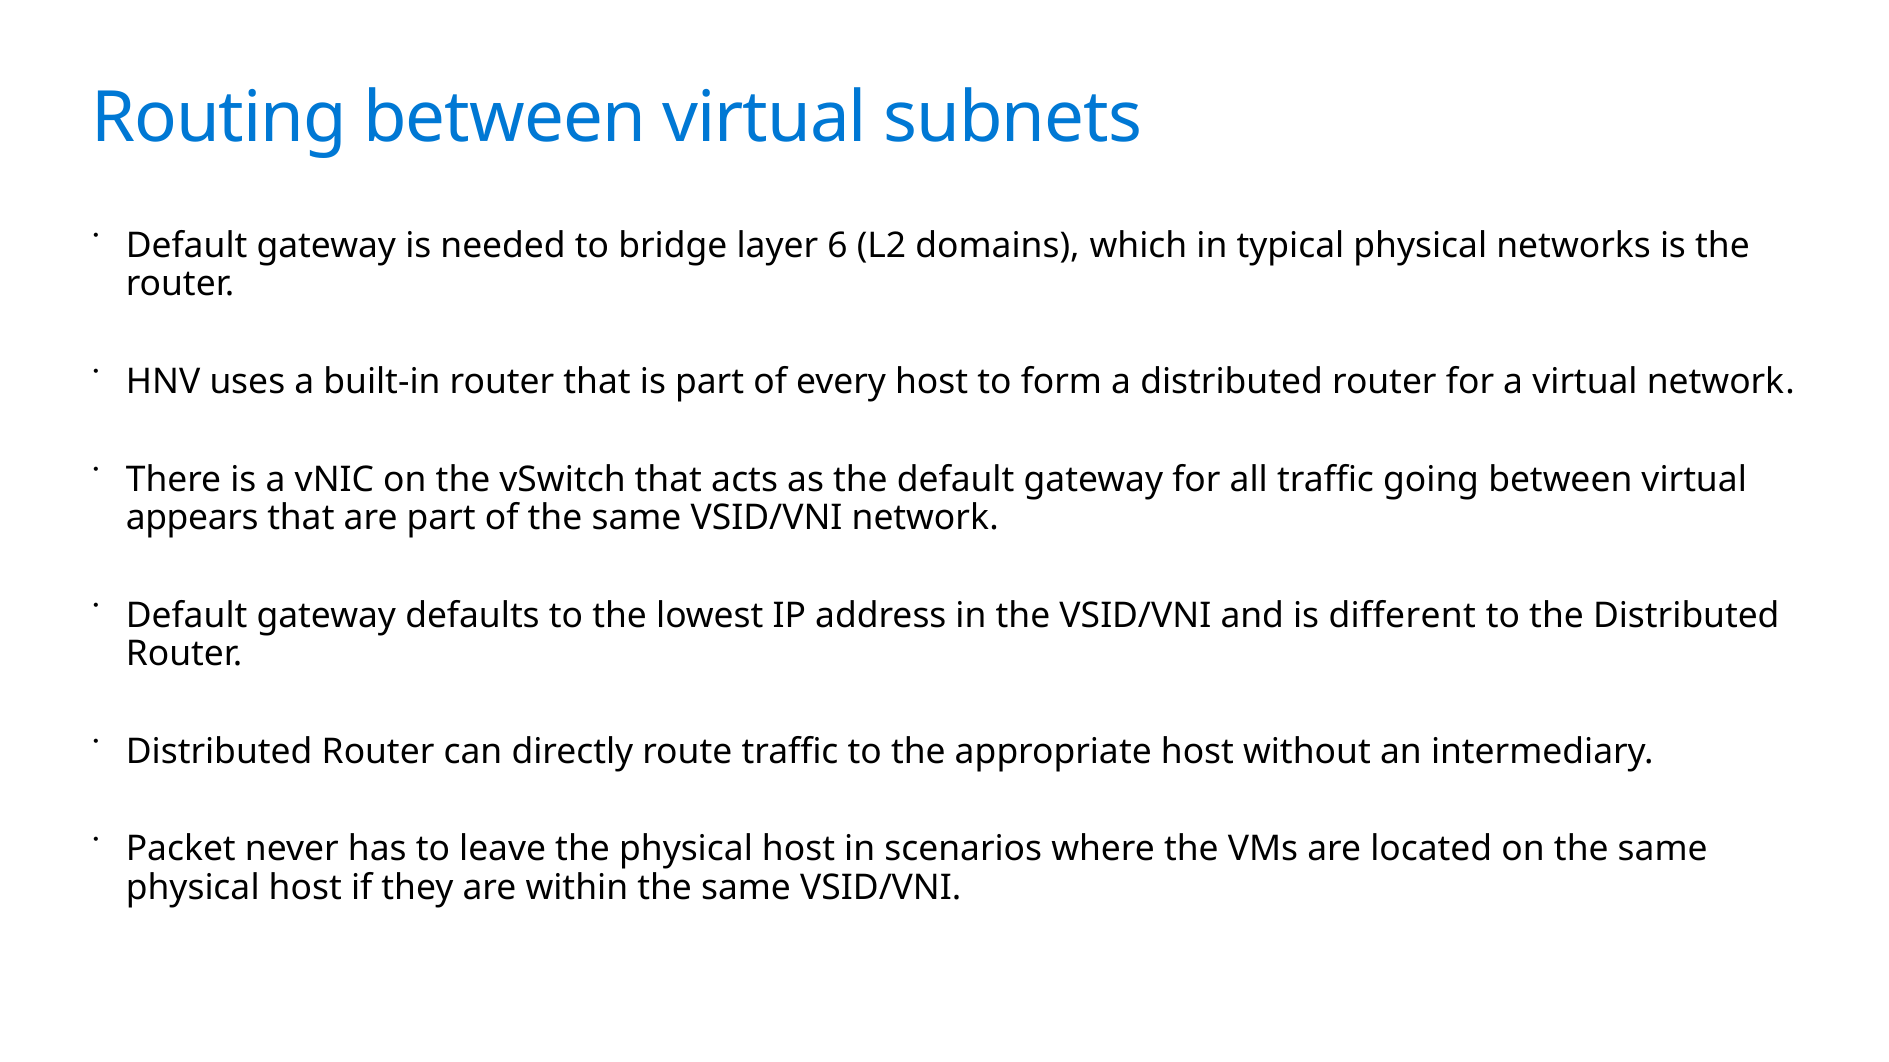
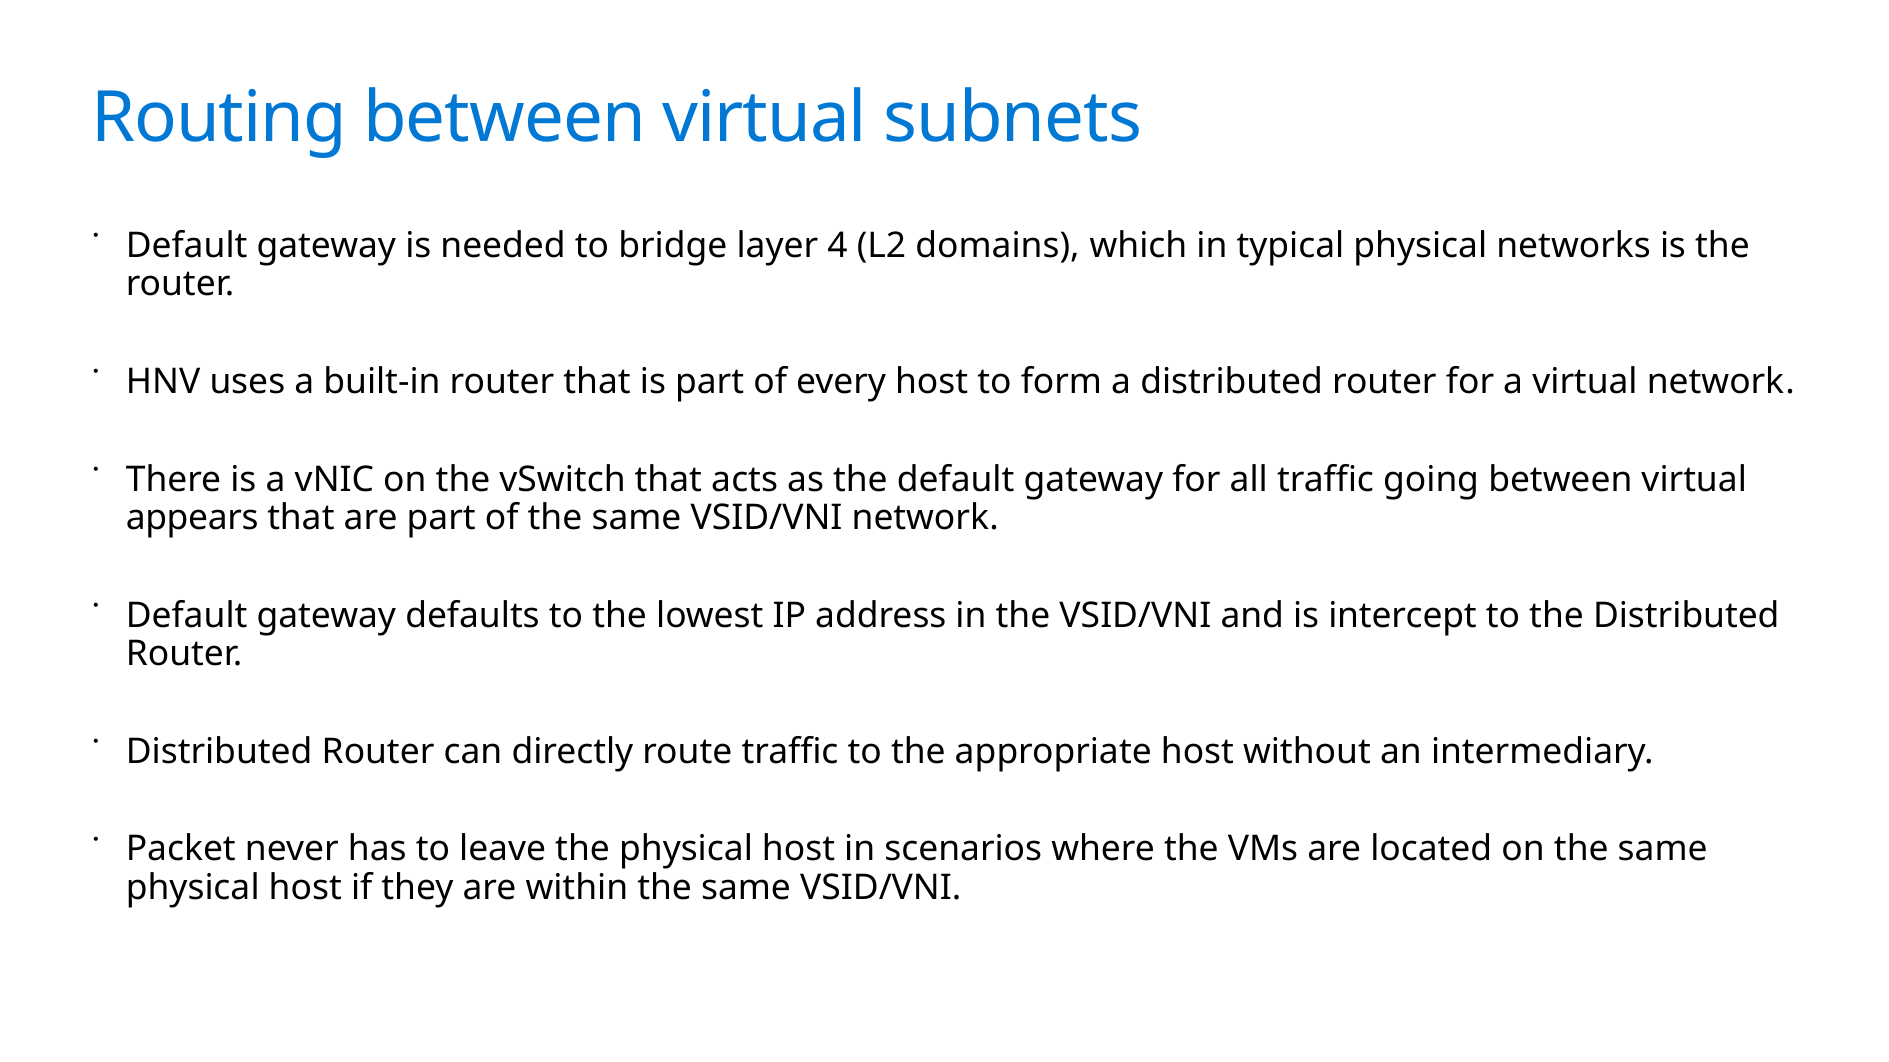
6: 6 -> 4
different: different -> intercept
